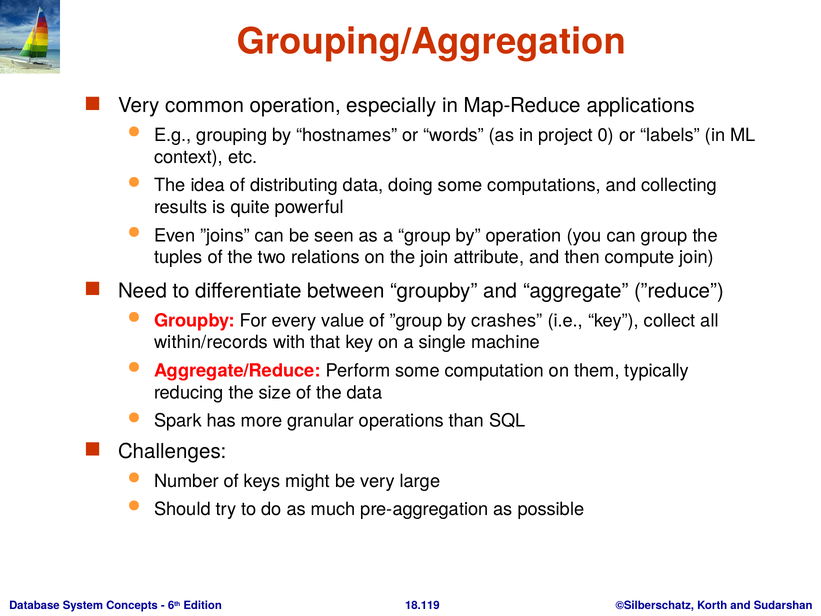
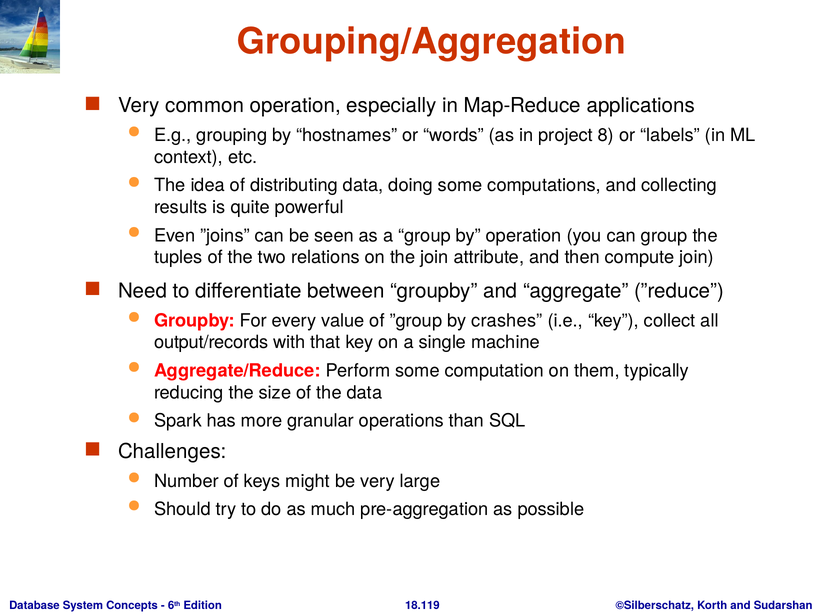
0: 0 -> 8
within/records: within/records -> output/records
